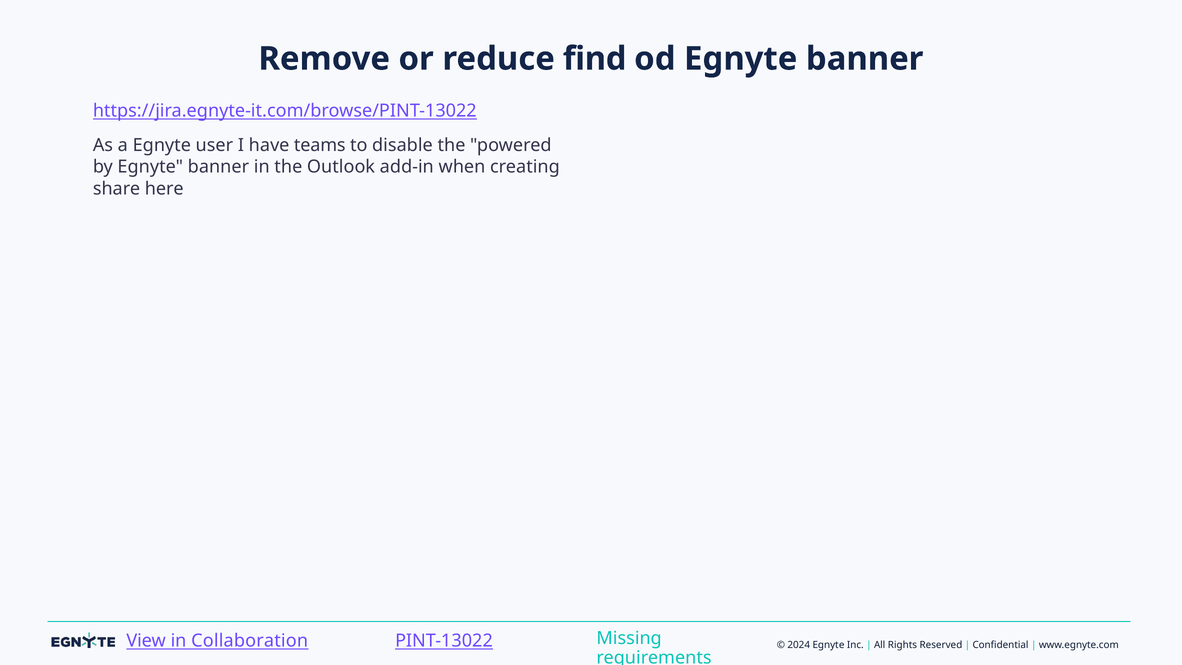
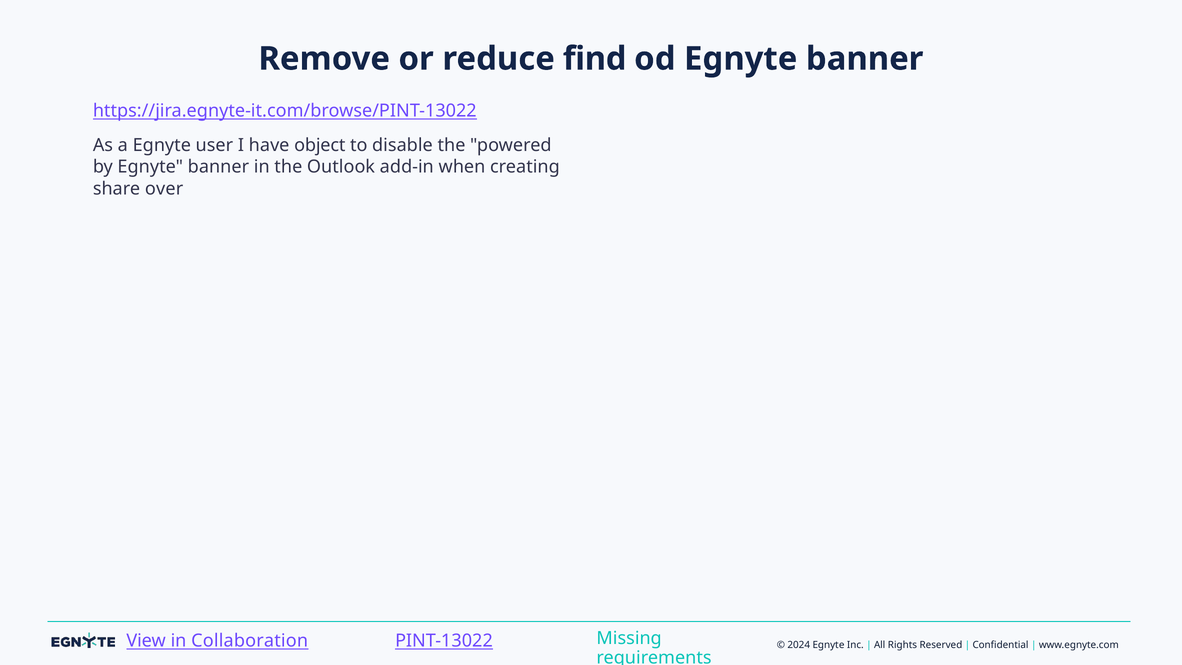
teams: teams -> object
here: here -> over
